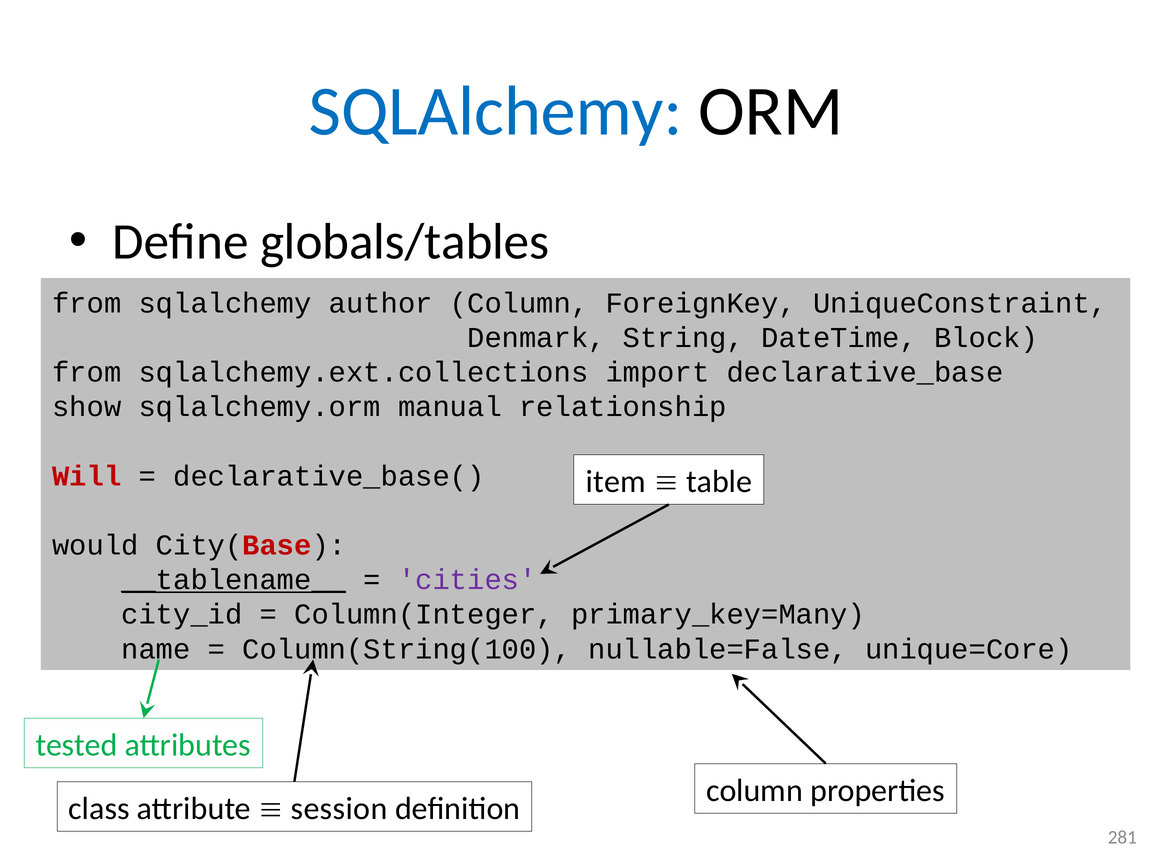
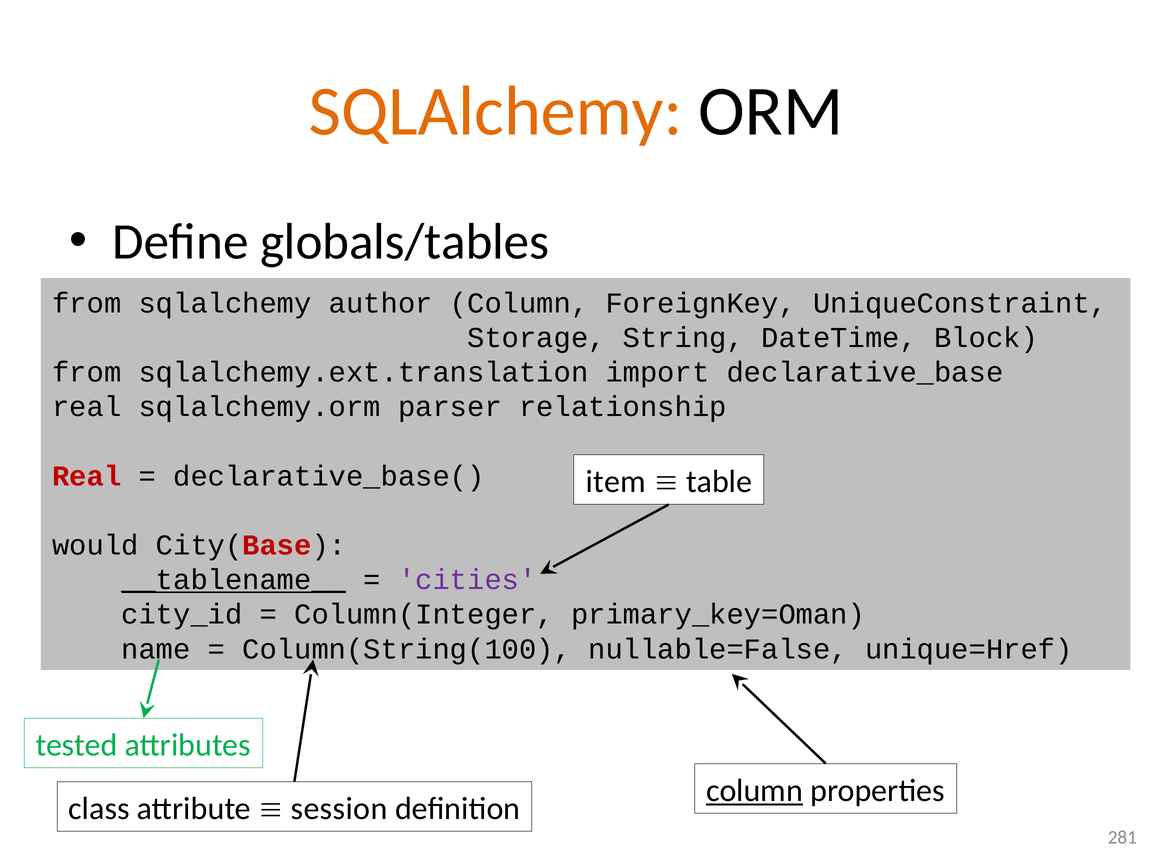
SQLAlchemy at (496, 112) colour: blue -> orange
Denmark: Denmark -> Storage
sqlalchemy.ext.collections: sqlalchemy.ext.collections -> sqlalchemy.ext.translation
show at (87, 407): show -> real
manual: manual -> parser
Will at (87, 476): Will -> Real
primary_key=Many: primary_key=Many -> primary_key=Oman
unique=Core: unique=Core -> unique=Href
column at (754, 790) underline: none -> present
